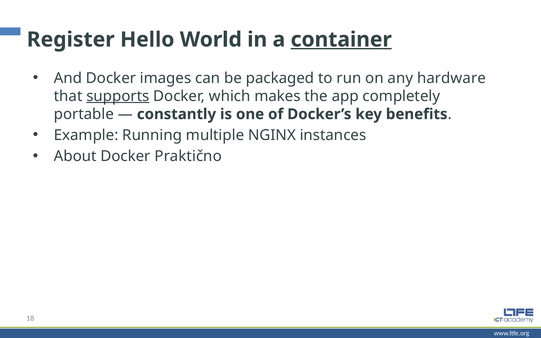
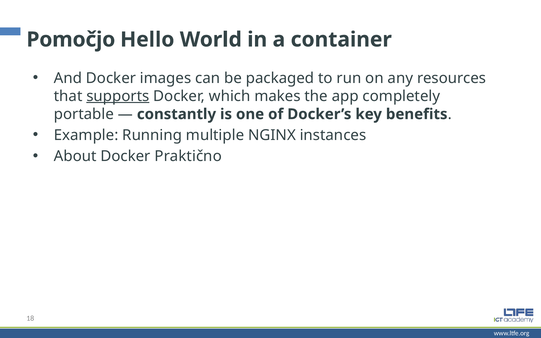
Register: Register -> Pomočjo
container underline: present -> none
hardware: hardware -> resources
